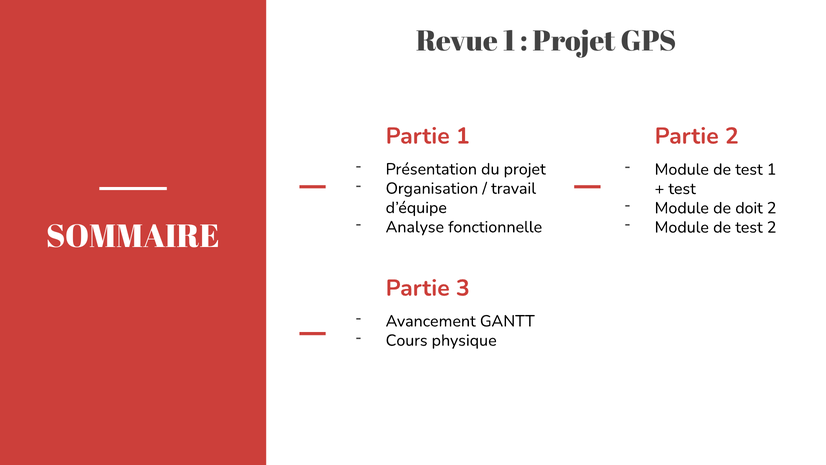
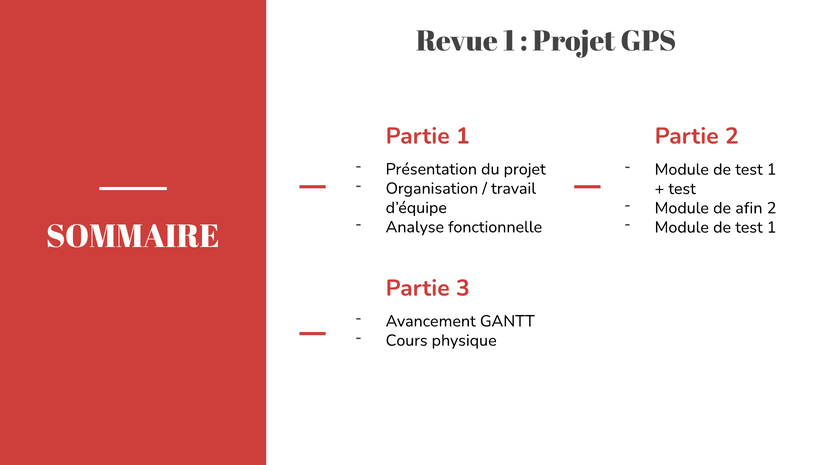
doit: doit -> afin
2 at (772, 227): 2 -> 1
